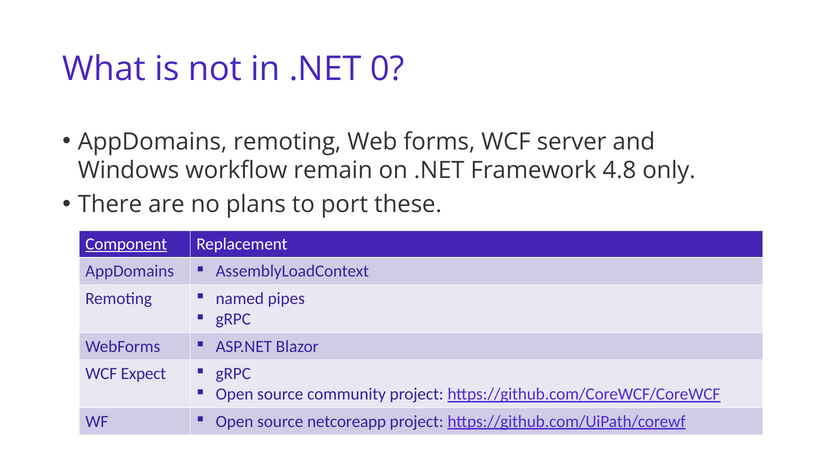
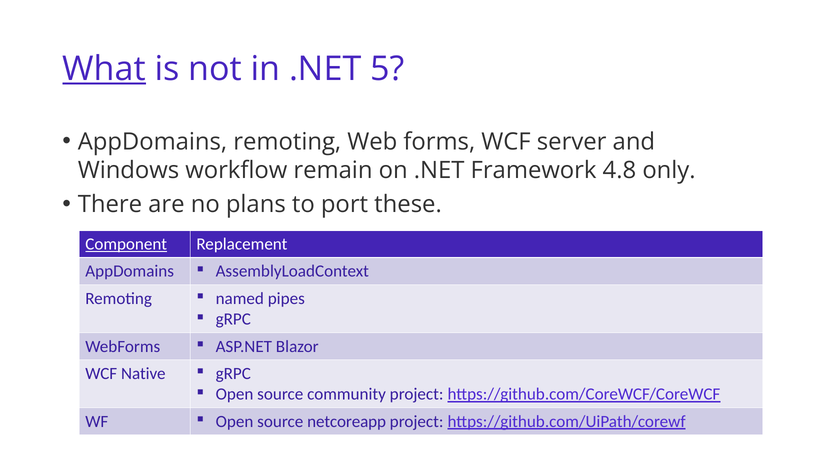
What underline: none -> present
0: 0 -> 5
Expect: Expect -> Native
